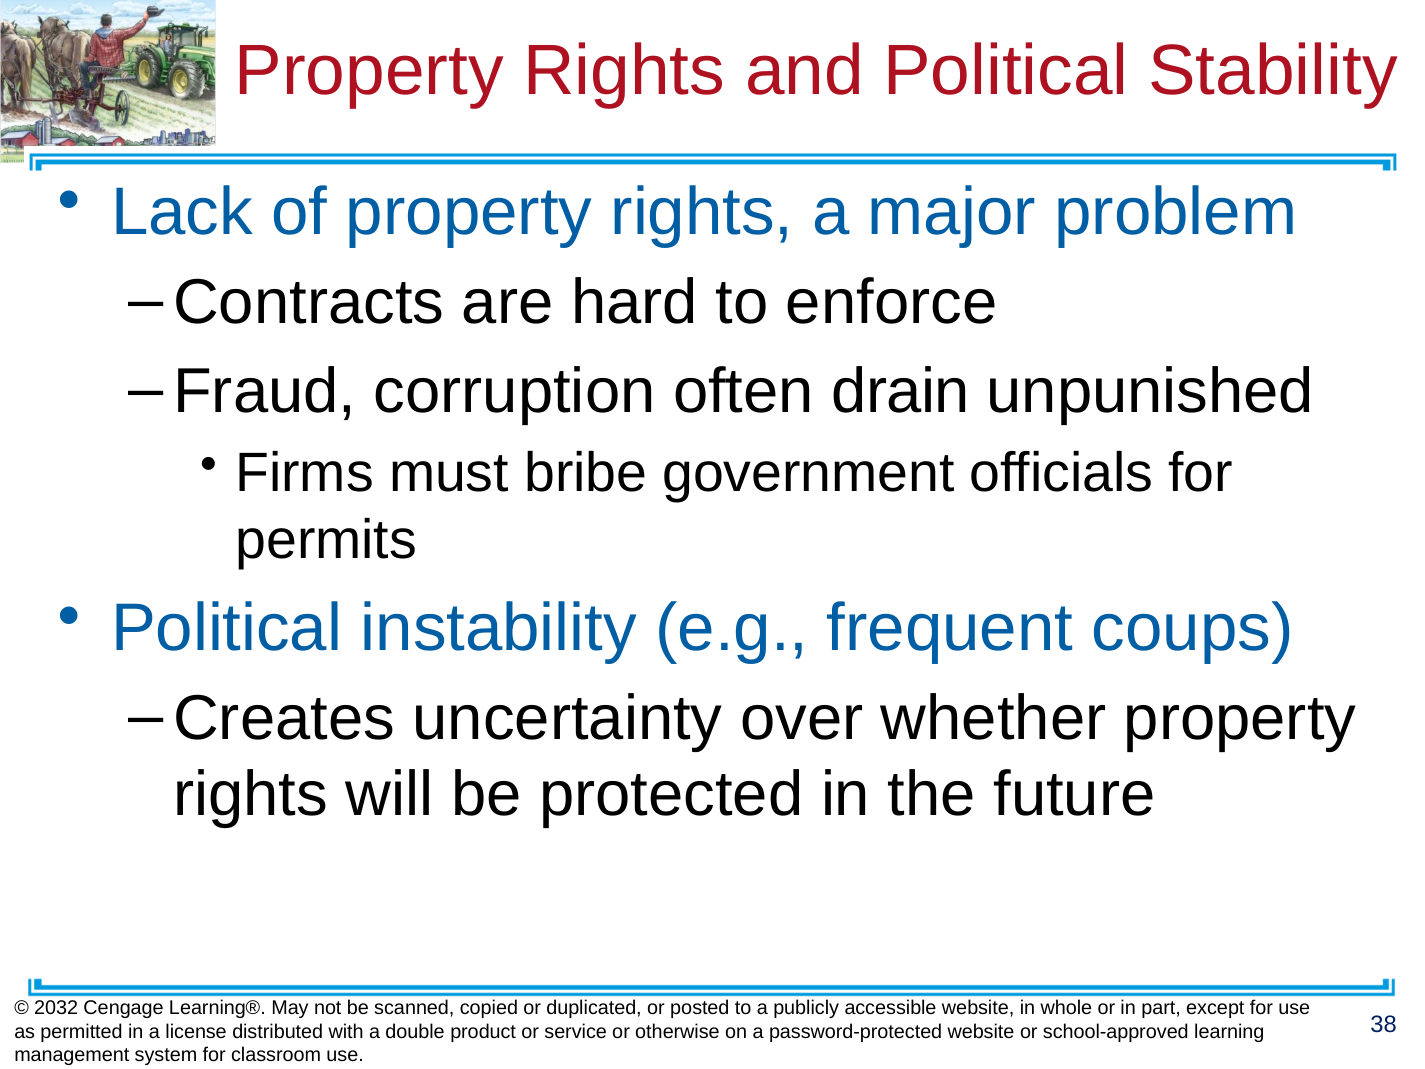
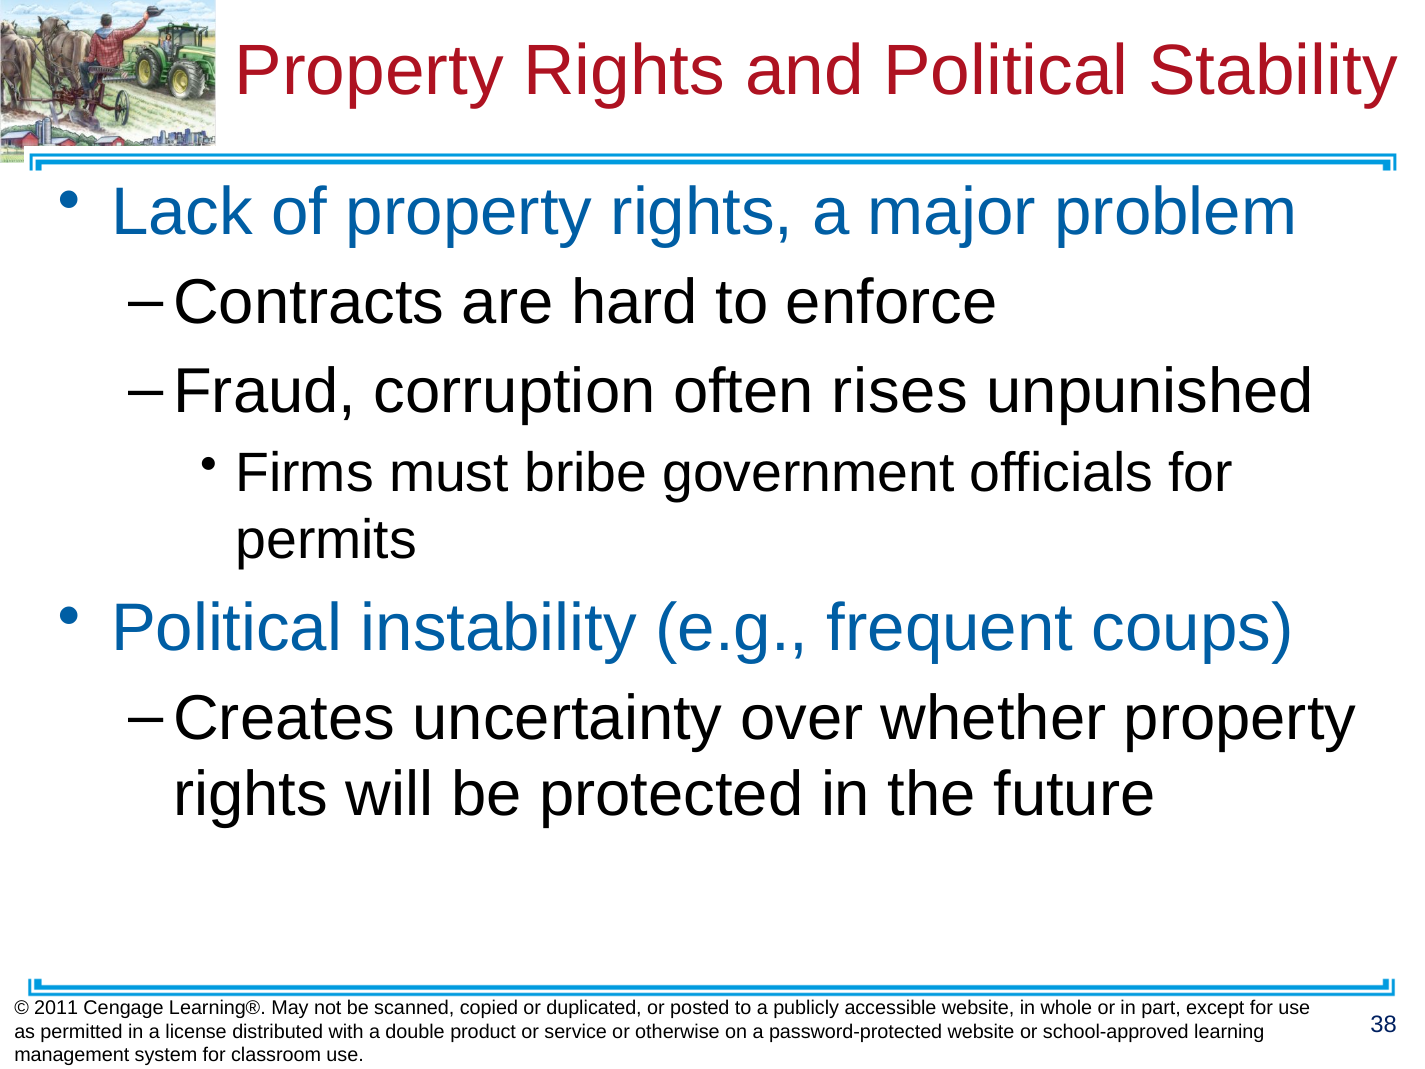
drain: drain -> rises
2032: 2032 -> 2011
